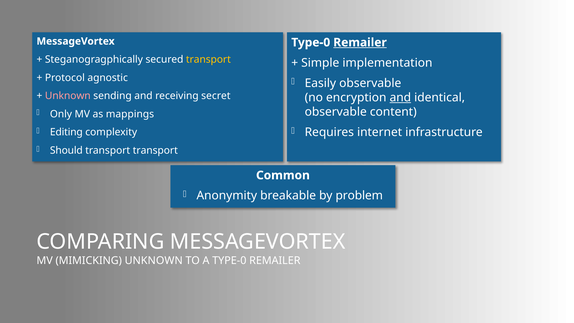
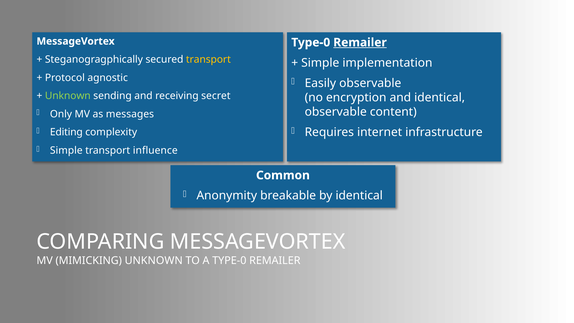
Unknown at (68, 96) colour: pink -> light green
and at (400, 98) underline: present -> none
mappings: mappings -> messages
Should at (66, 150): Should -> Simple
transport transport: transport -> influence
by problem: problem -> identical
